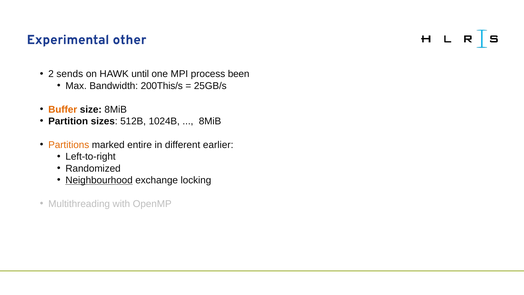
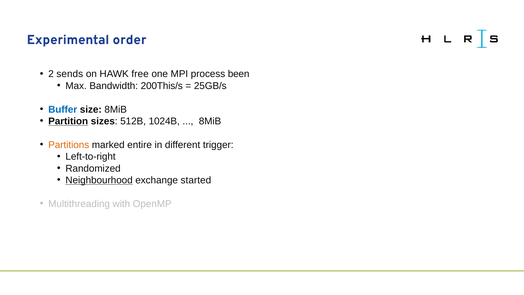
other: other -> order
until: until -> free
Buffer colour: orange -> blue
Partition underline: none -> present
earlier: earlier -> trigger
locking: locking -> started
